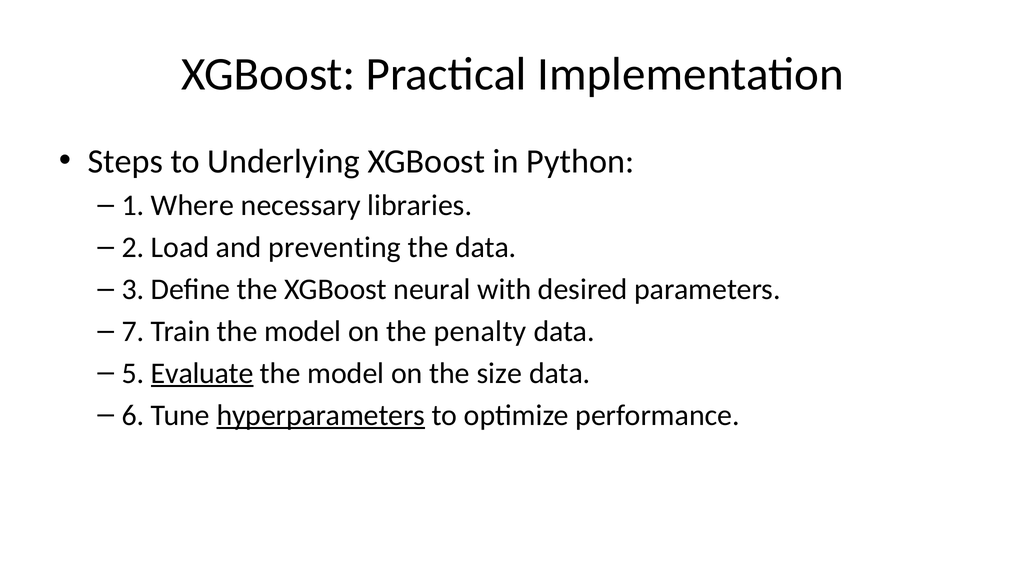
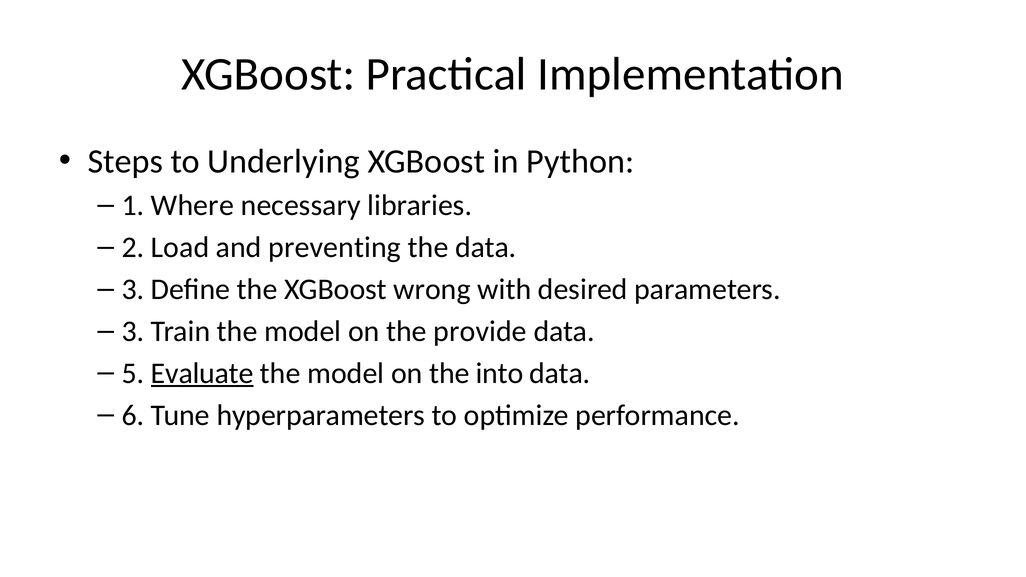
neural: neural -> wrong
7 at (133, 331): 7 -> 3
penalty: penalty -> provide
size: size -> into
hyperparameters underline: present -> none
